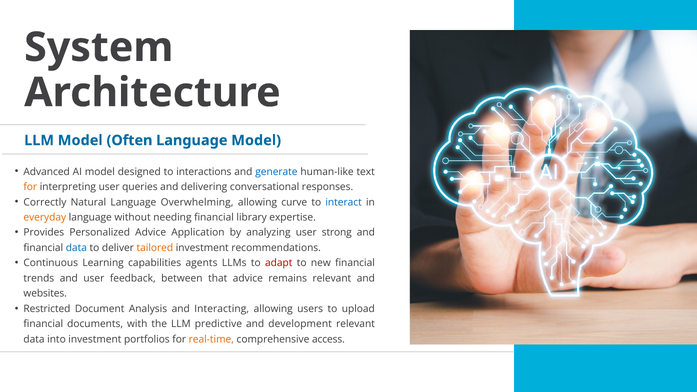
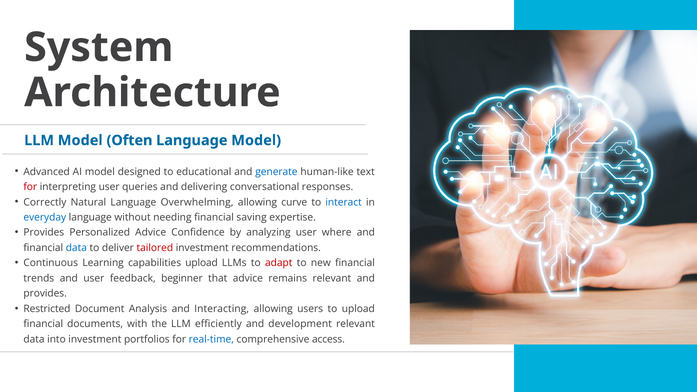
interactions: interactions -> educational
for at (30, 187) colour: orange -> red
everyday colour: orange -> blue
library: library -> saving
Application: Application -> Confidence
strong: strong -> where
tailored colour: orange -> red
capabilities agents: agents -> upload
between: between -> beginner
websites at (45, 294): websites -> provides
predictive: predictive -> efficiently
real-time colour: orange -> blue
